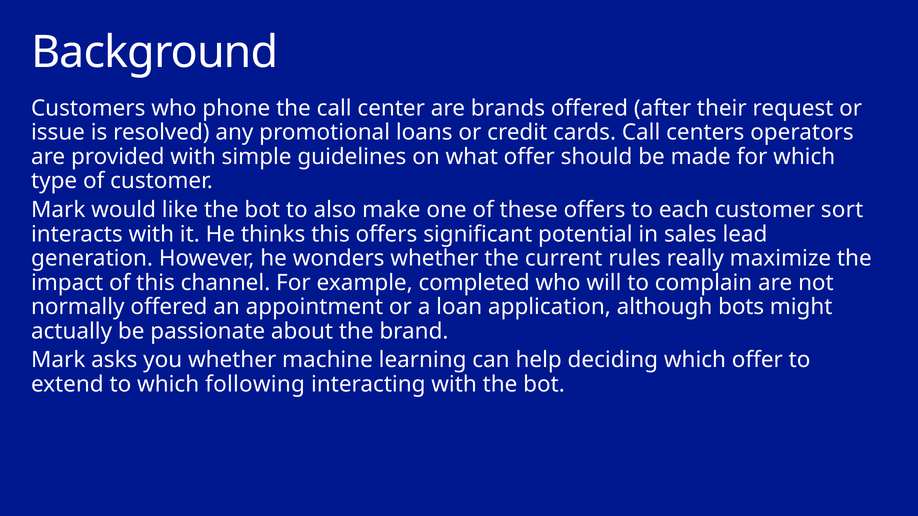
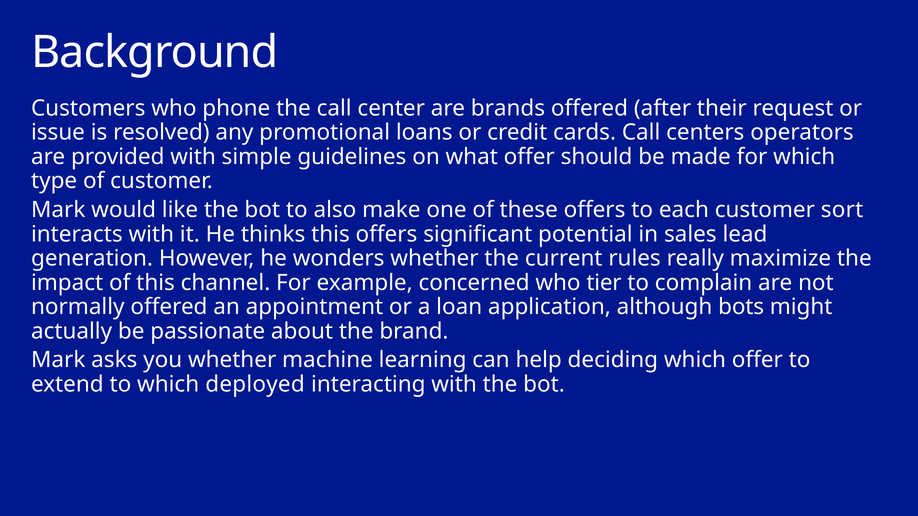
completed: completed -> concerned
will: will -> tier
following: following -> deployed
